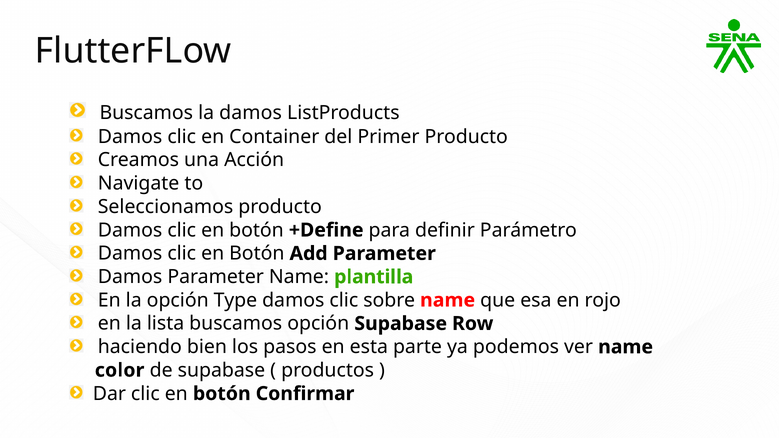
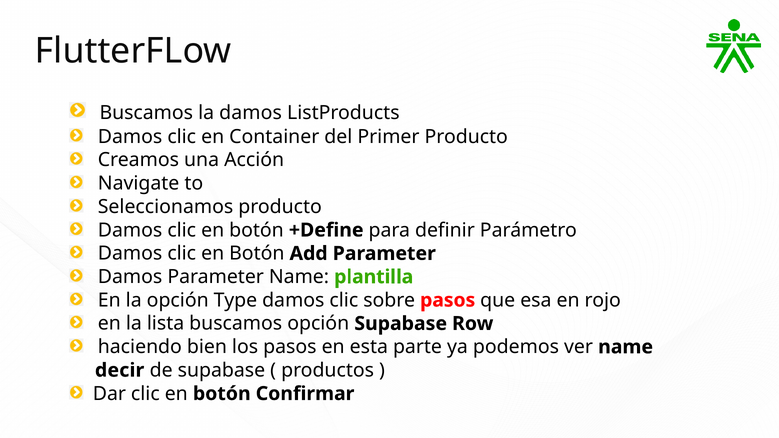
sobre name: name -> pasos
color: color -> decir
